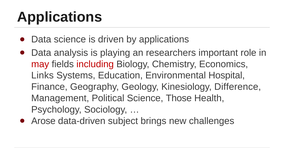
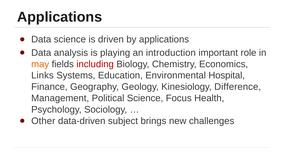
researchers: researchers -> introduction
may colour: red -> orange
Those: Those -> Focus
Arose: Arose -> Other
